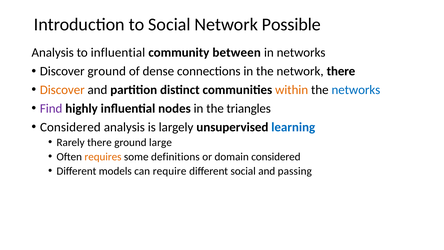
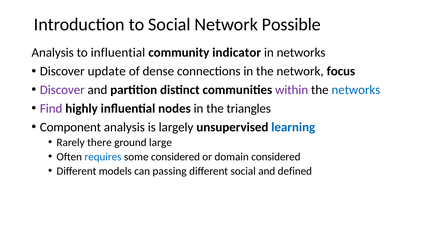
between: between -> indicator
Discover ground: ground -> update
network there: there -> focus
Discover at (62, 90) colour: orange -> purple
within colour: orange -> purple
Considered at (70, 127): Considered -> Component
requires colour: orange -> blue
some definitions: definitions -> considered
require: require -> passing
passing: passing -> defined
